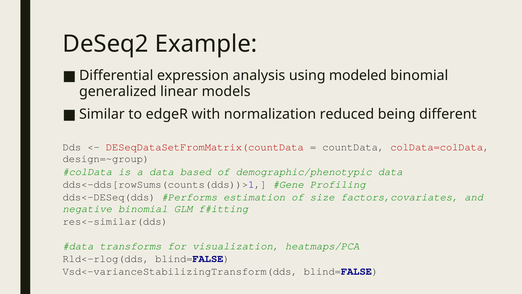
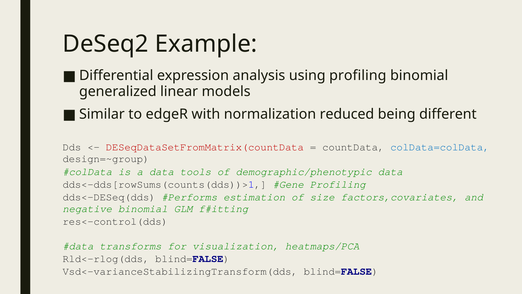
using modeled: modeled -> profiling
colData=colData colour: red -> blue
based: based -> tools
res<-similar(dds: res<-similar(dds -> res<-control(dds
